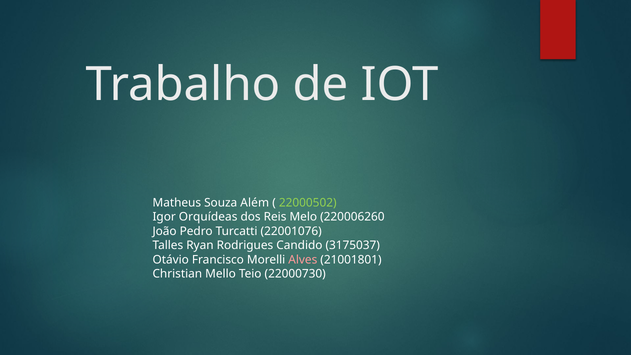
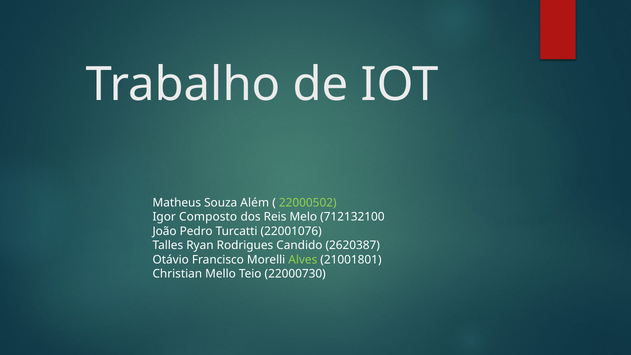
Orquídeas: Orquídeas -> Composto
220006260: 220006260 -> 712132100
3175037: 3175037 -> 2620387
Alves colour: pink -> light green
